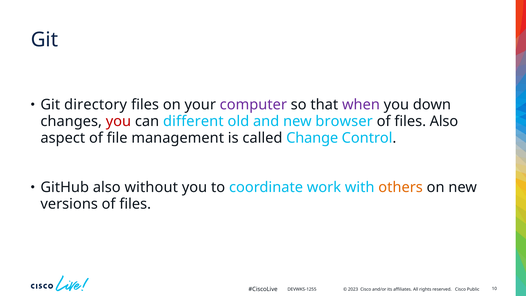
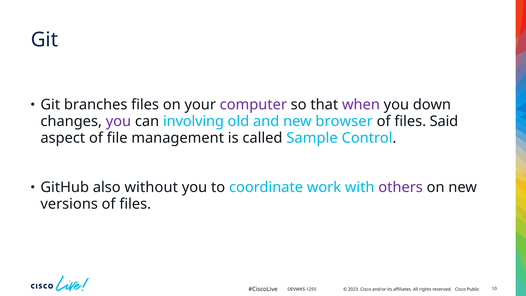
directory: directory -> branches
you at (118, 121) colour: red -> purple
different: different -> involving
files Also: Also -> Said
Change: Change -> Sample
others colour: orange -> purple
